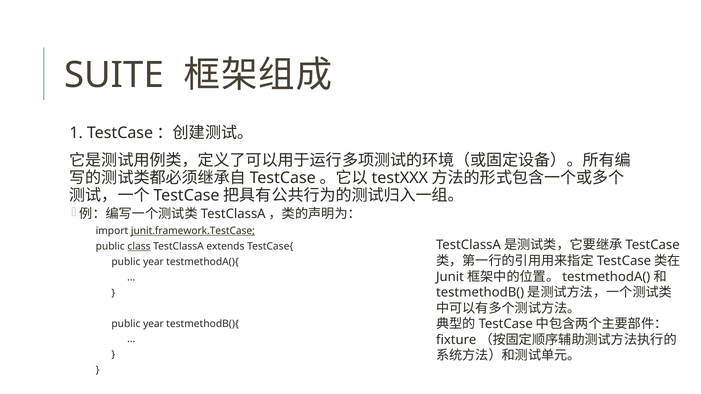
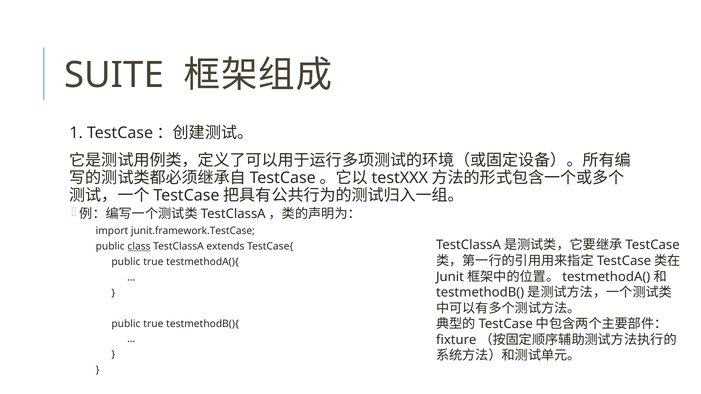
junit.framework.TestCase underline: present -> none
year at (153, 262): year -> true
year at (153, 324): year -> true
